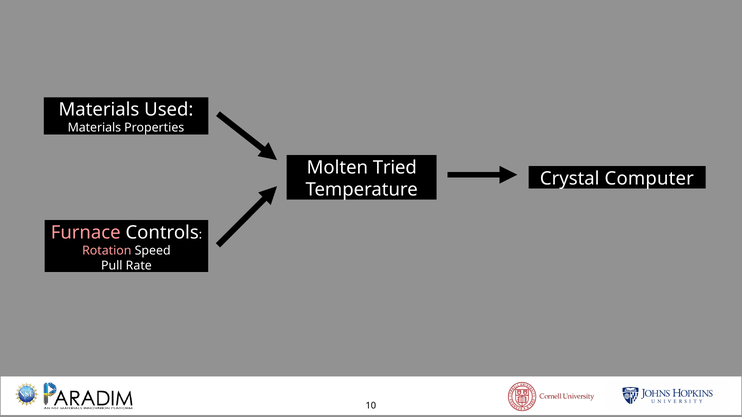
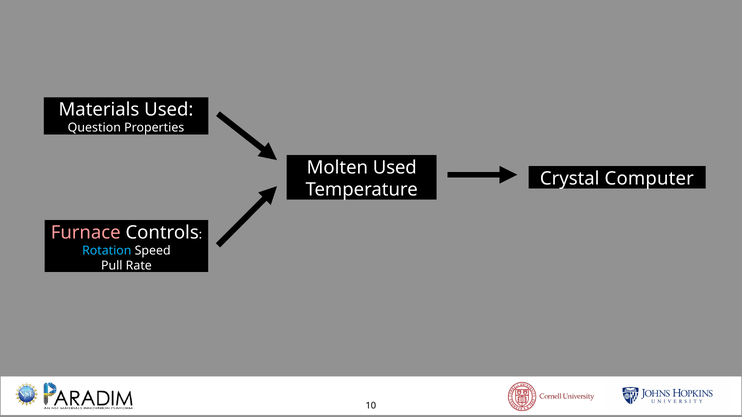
Materials at (94, 128): Materials -> Question
Molten Tried: Tried -> Used
Rotation colour: pink -> light blue
